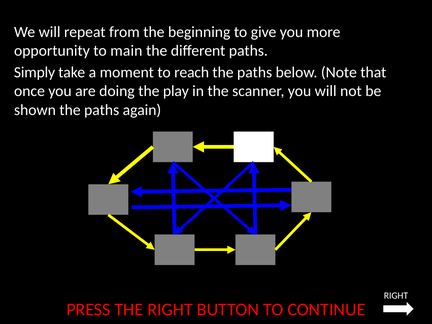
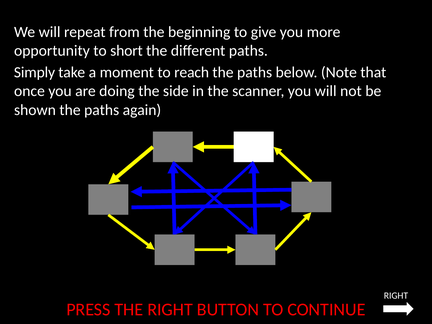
main: main -> short
play: play -> side
